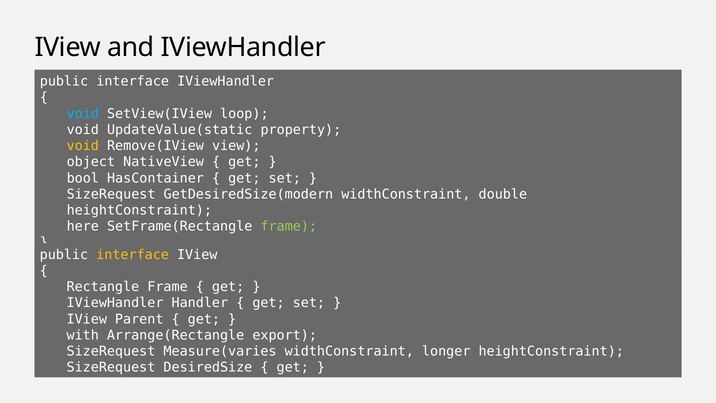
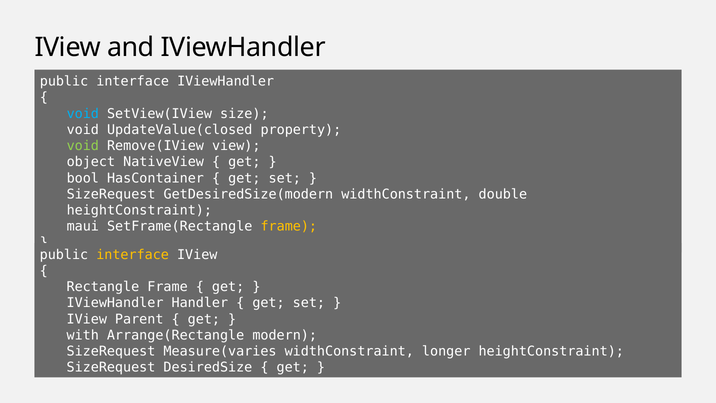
loop: loop -> size
UpdateValue(static: UpdateValue(static -> UpdateValue(closed
void at (83, 146) colour: yellow -> light green
here: here -> maui
frame at (289, 226) colour: light green -> yellow
export: export -> modern
